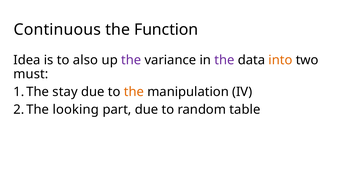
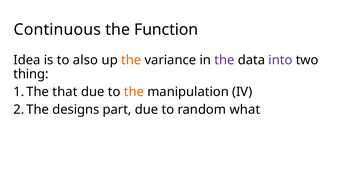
the at (131, 60) colour: purple -> orange
into colour: orange -> purple
must: must -> thing
stay: stay -> that
looking: looking -> designs
table: table -> what
